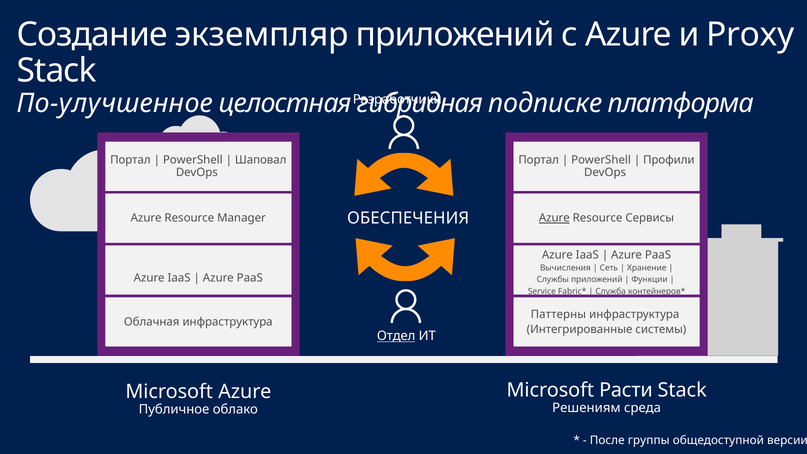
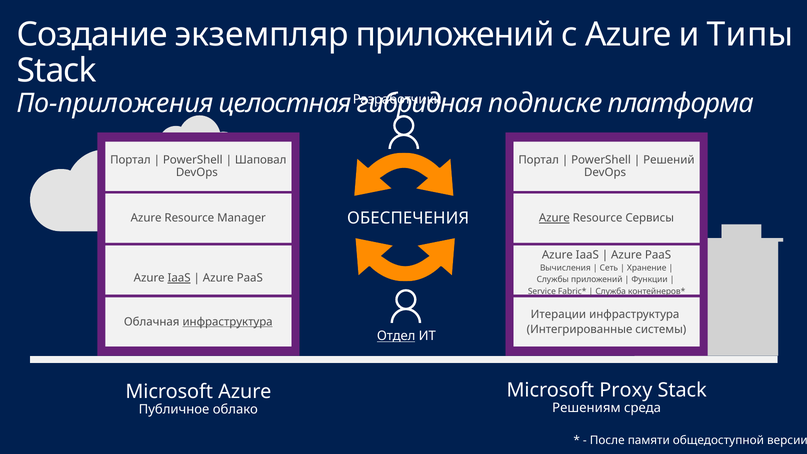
Proxy: Proxy -> Типы
По-улучшенное: По-улучшенное -> По-приложения
Профили: Профили -> Решений
IaaS at (179, 278) underline: none -> present
Паттерны: Паттерны -> Итерации
инфраструктура at (228, 322) underline: none -> present
Расти: Расти -> Proxy
группы: группы -> памяти
